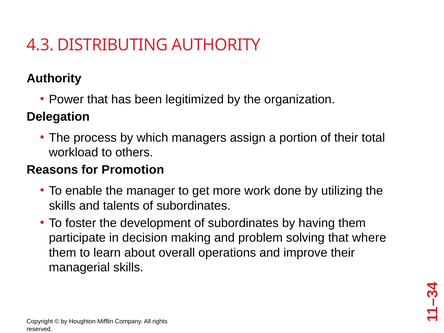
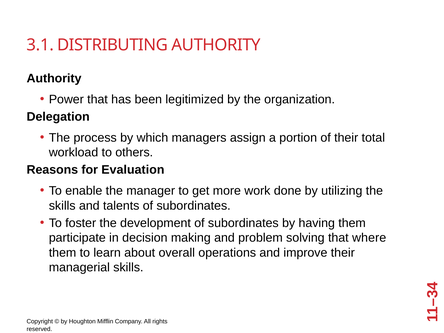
4.3: 4.3 -> 3.1
Promotion: Promotion -> Evaluation
